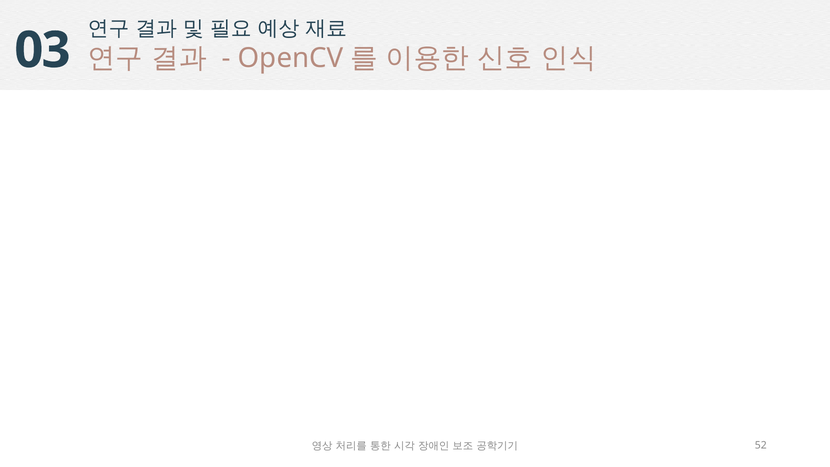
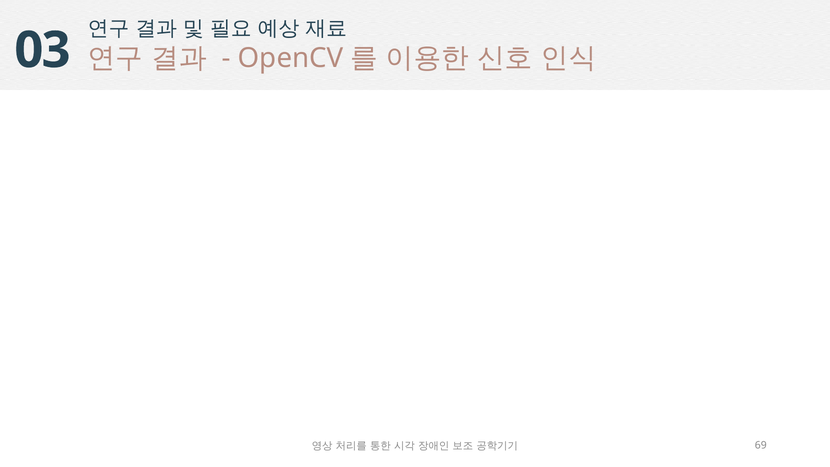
52: 52 -> 69
